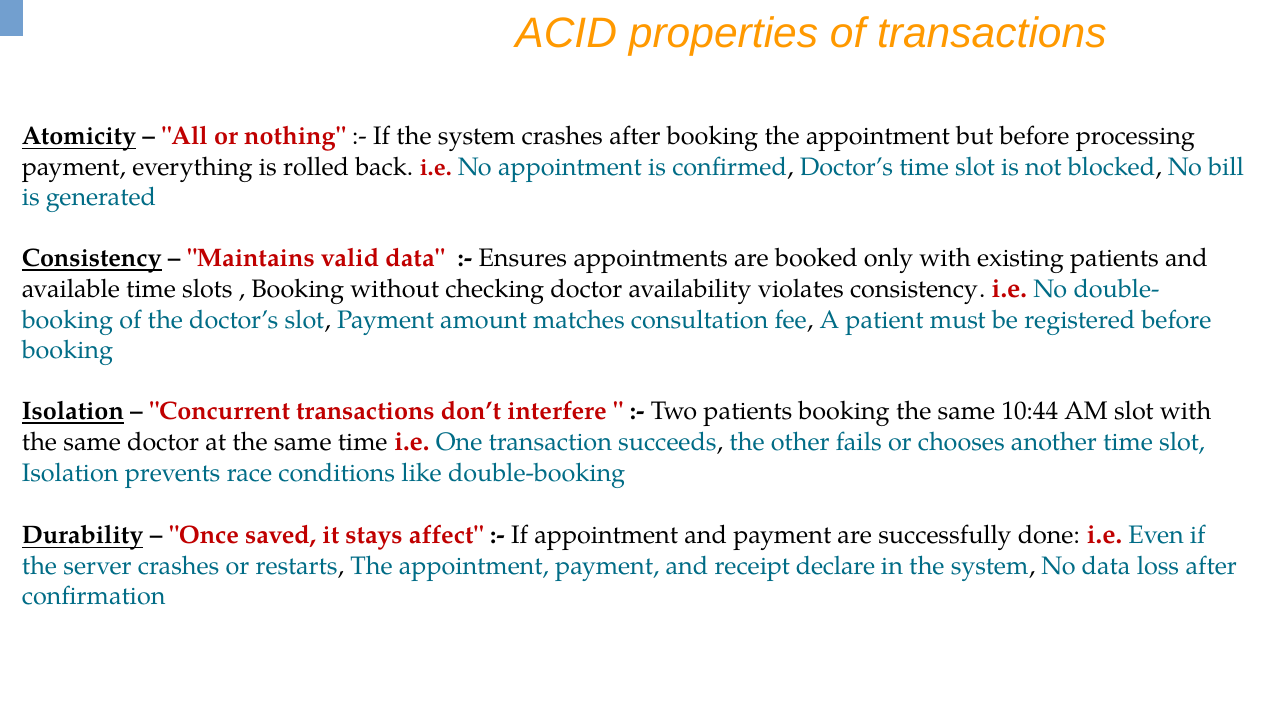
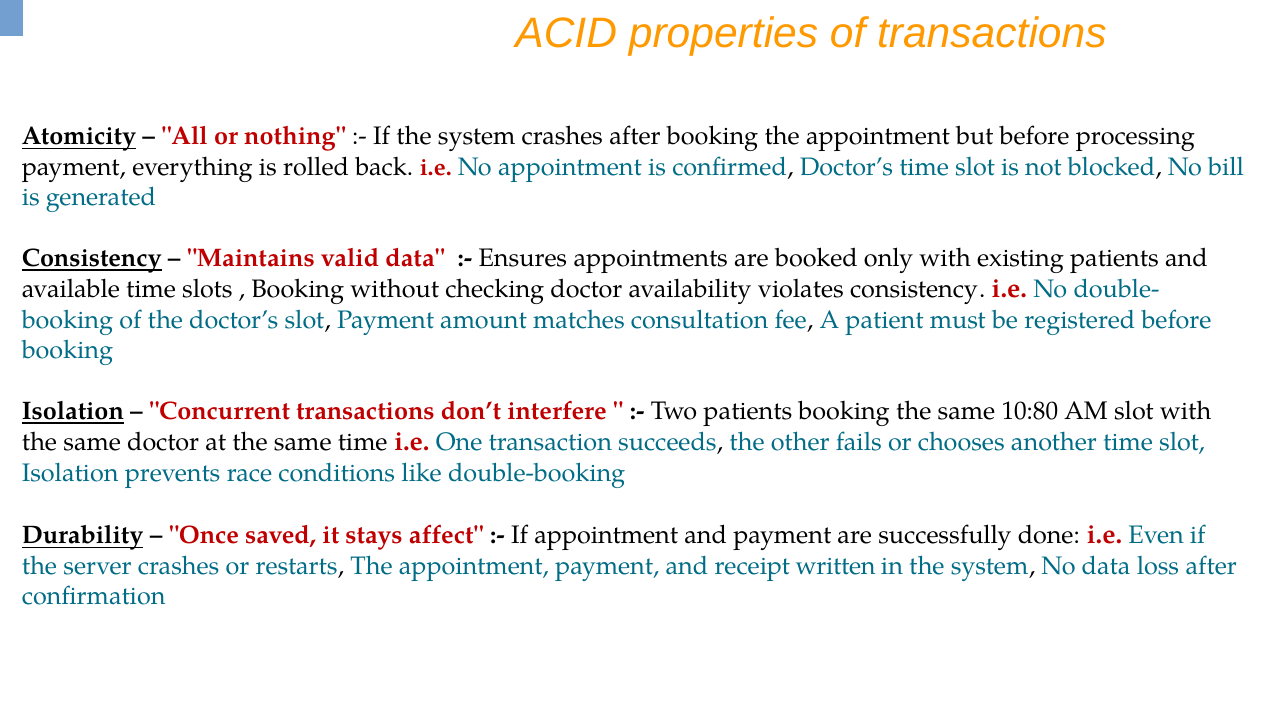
10:44: 10:44 -> 10:80
declare: declare -> written
